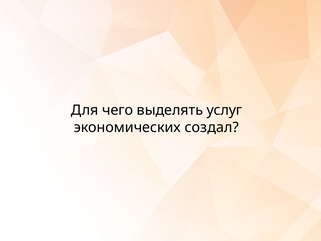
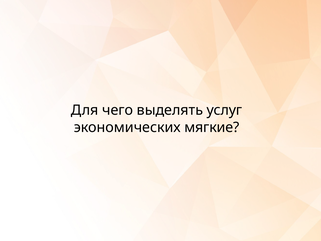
создал: создал -> мягкие
